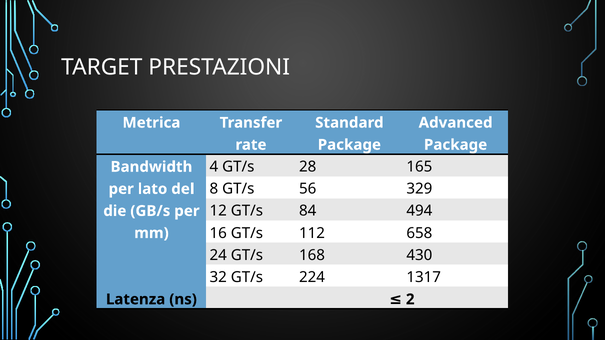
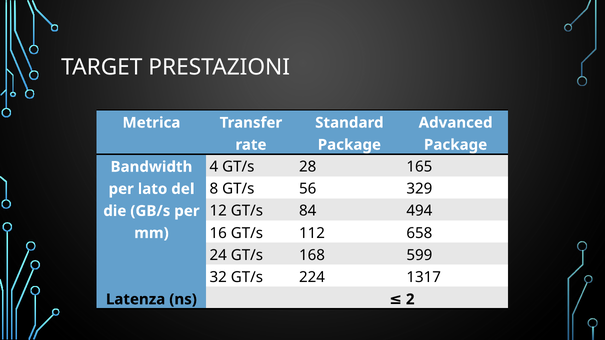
430: 430 -> 599
